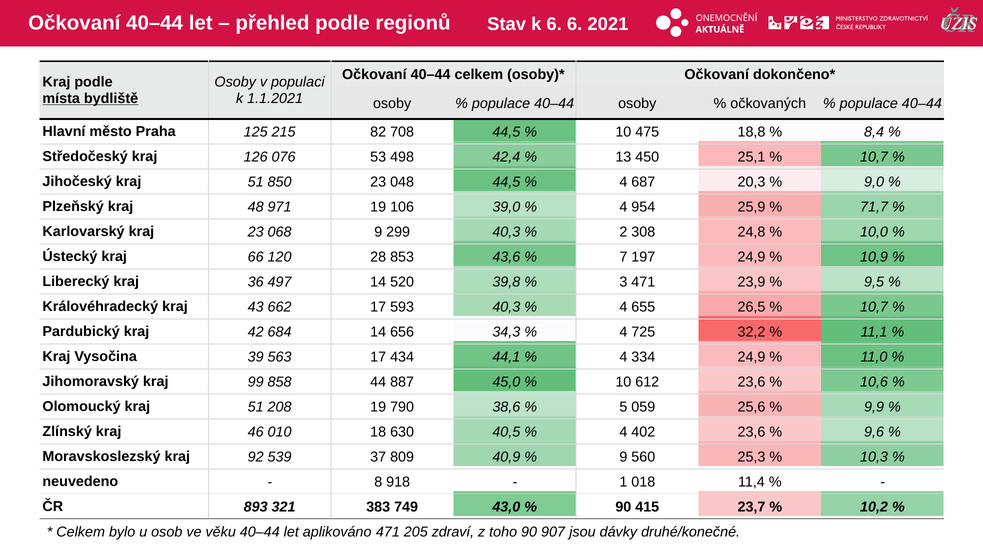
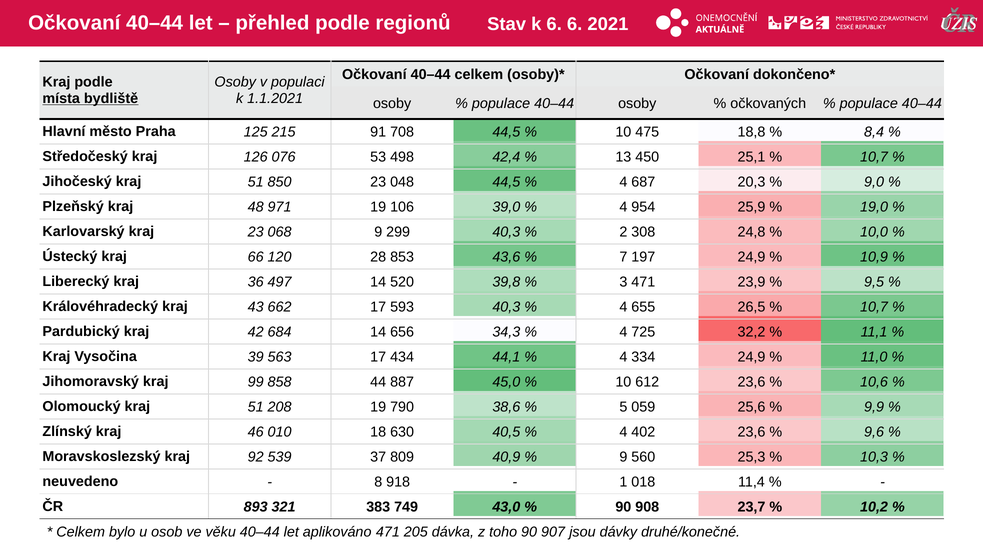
82: 82 -> 91
71,7: 71,7 -> 19,0
415: 415 -> 908
zdraví: zdraví -> dávka
